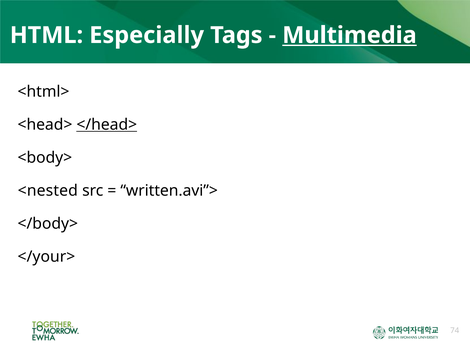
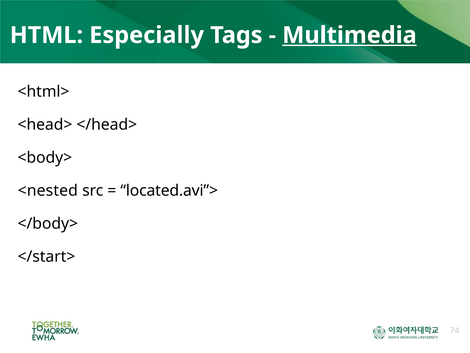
</head> underline: present -> none
written.avi”>: written.avi”> -> located.avi”>
</your>: </your> -> </start>
